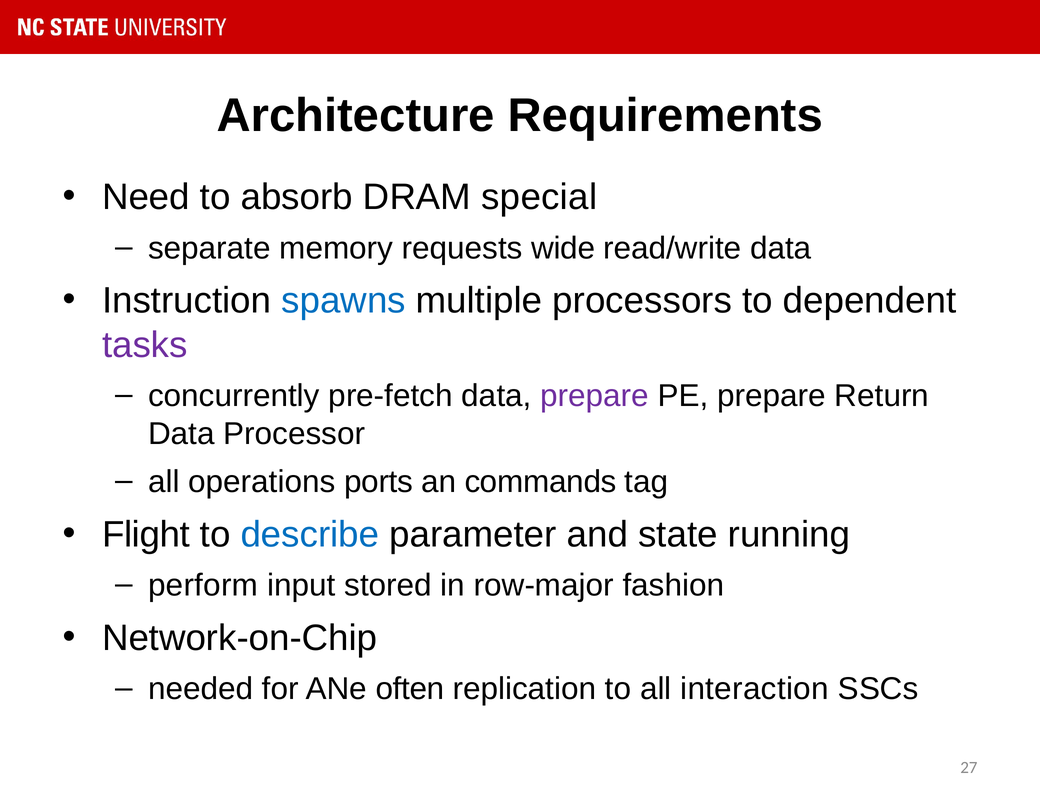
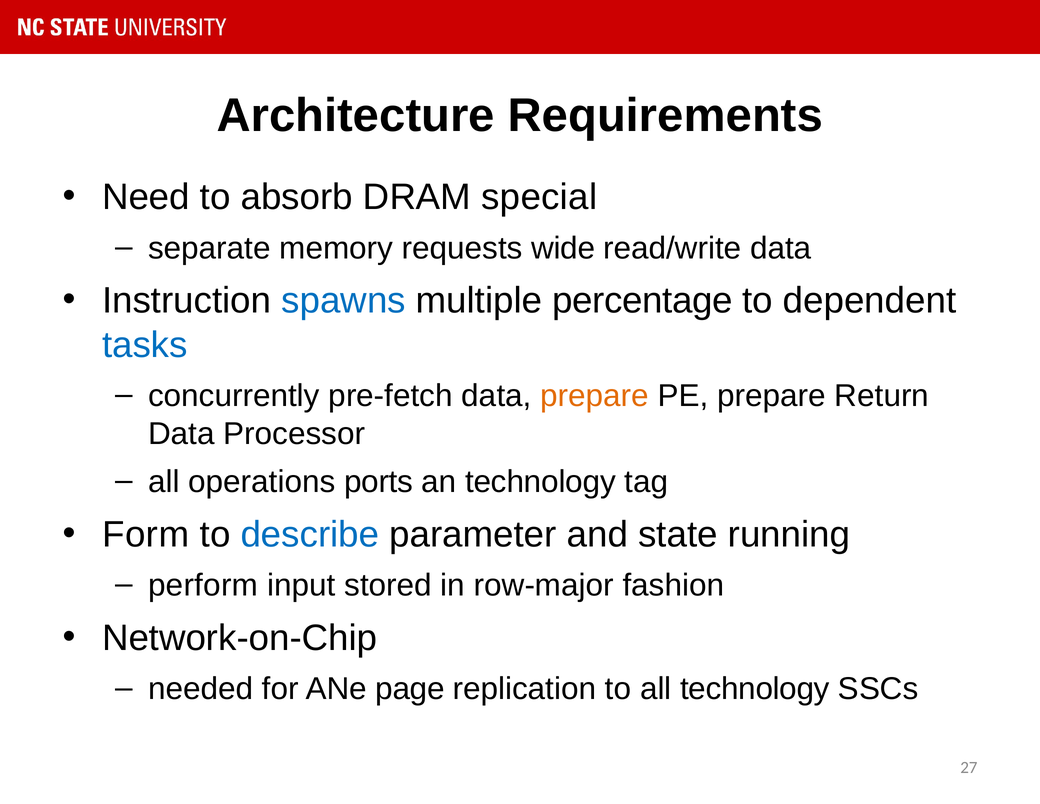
processors: processors -> percentage
tasks colour: purple -> blue
prepare at (595, 396) colour: purple -> orange
an commands: commands -> technology
Flight: Flight -> Form
often: often -> page
all interaction: interaction -> technology
